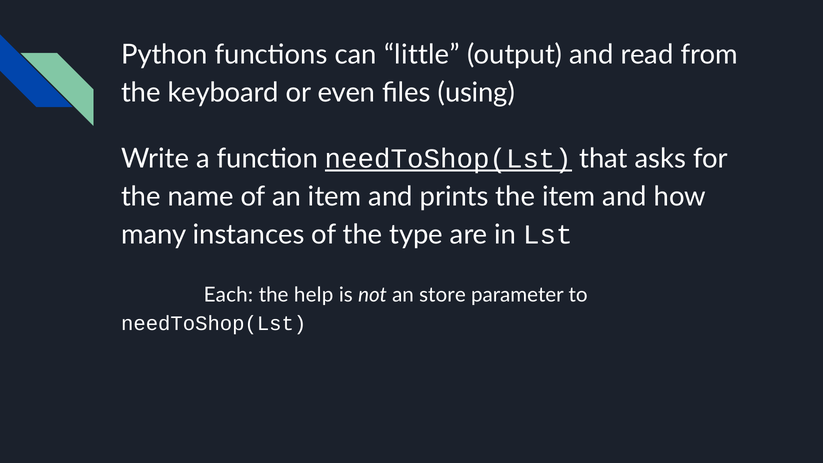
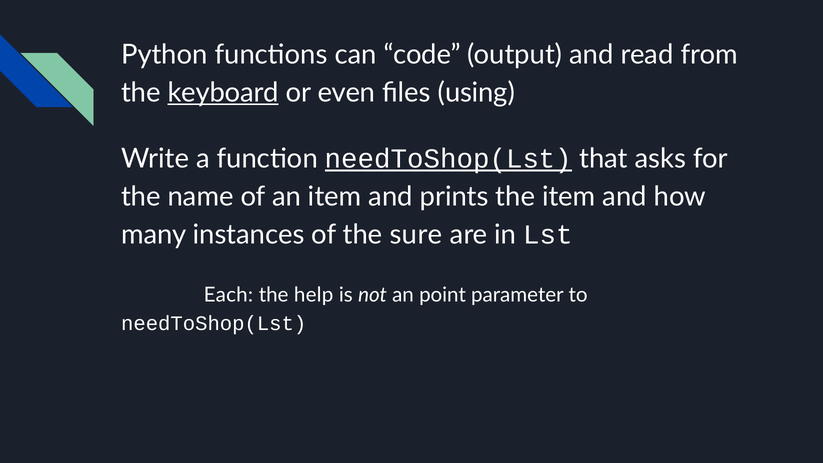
little: little -> code
keyboard underline: none -> present
type: type -> sure
store: store -> point
